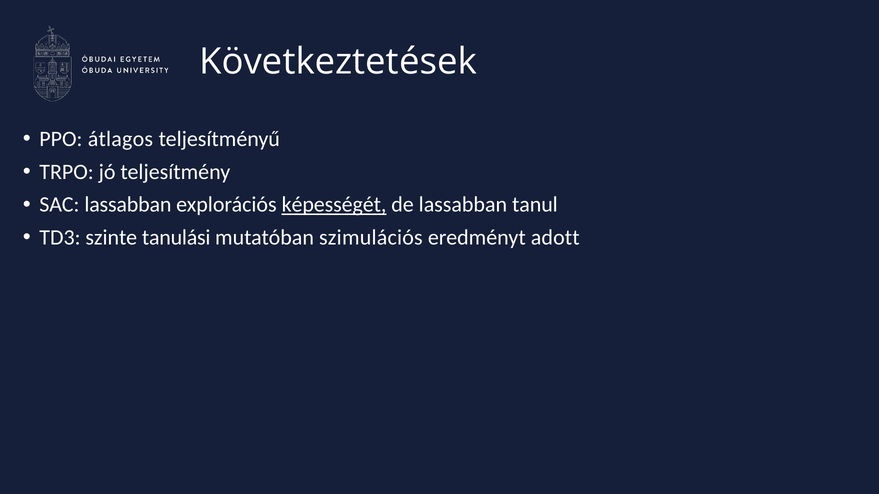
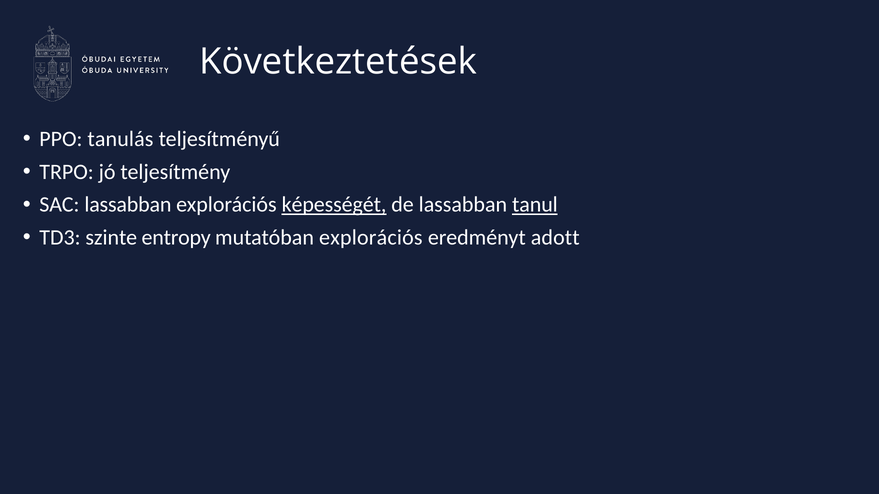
átlagos: átlagos -> tanulás
tanul underline: none -> present
tanulási: tanulási -> entropy
mutatóban szimulációs: szimulációs -> explorációs
